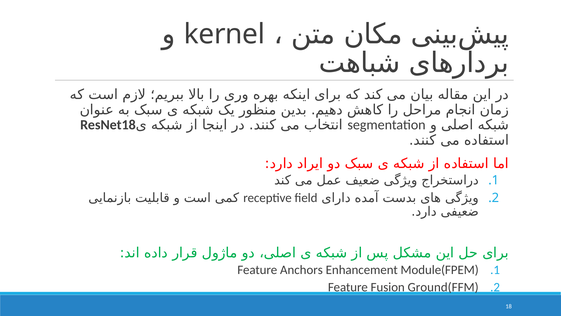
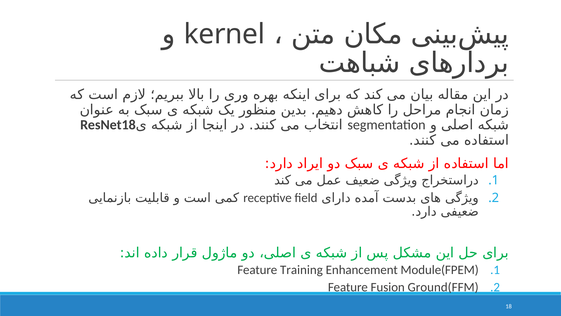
Anchors: Anchors -> Training
